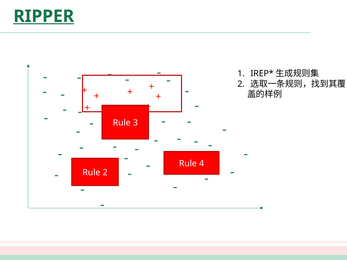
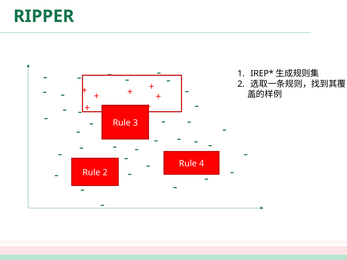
RIPPER underline: present -> none
